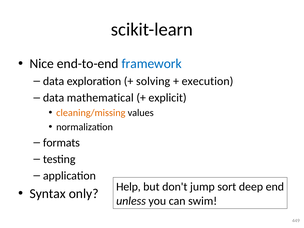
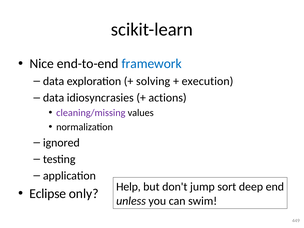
mathematical: mathematical -> idiosyncrasies
explicit: explicit -> actions
cleaning/missing colour: orange -> purple
formats: formats -> ignored
Syntax: Syntax -> Eclipse
